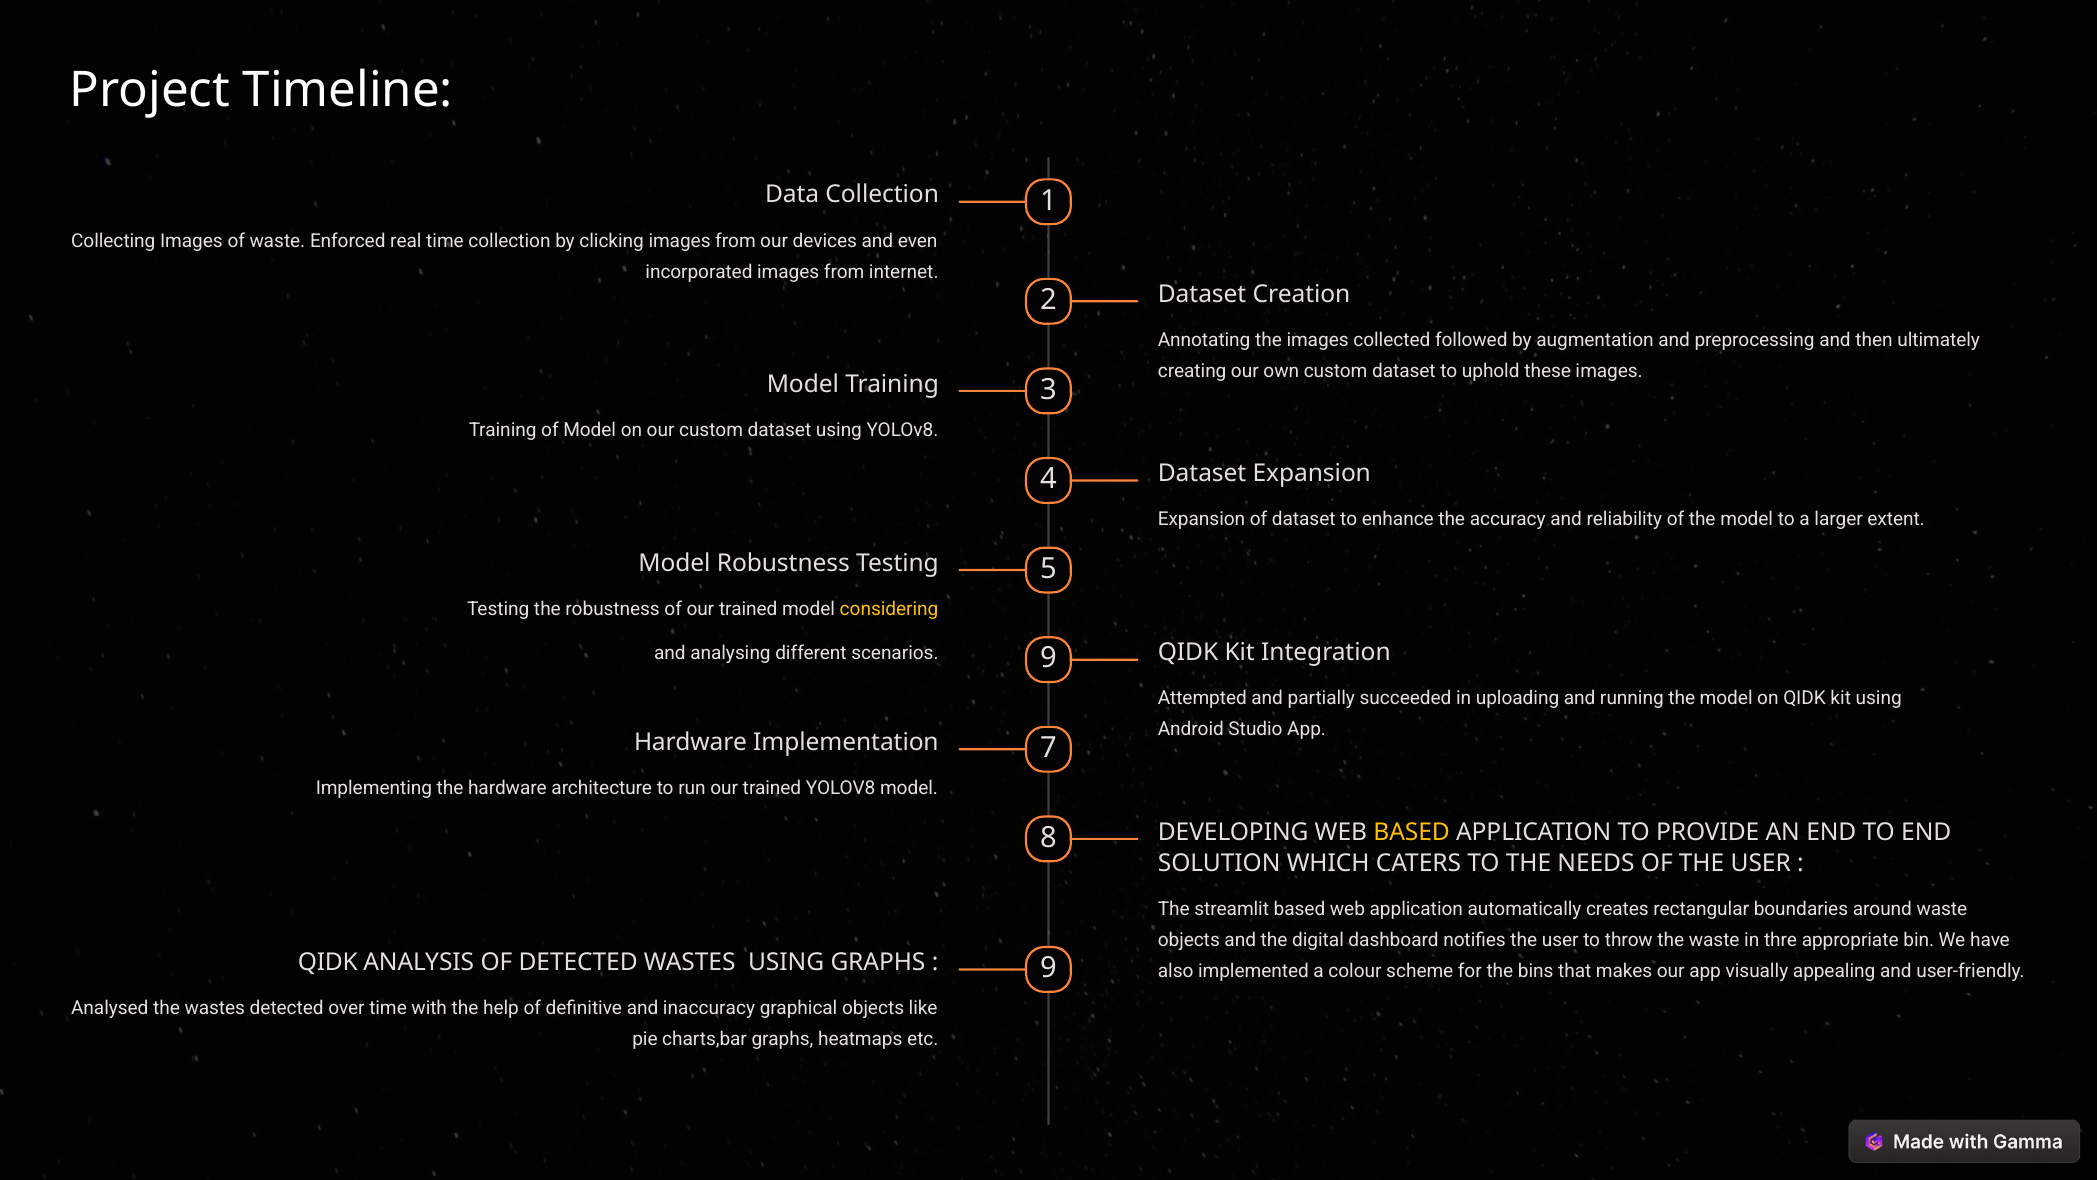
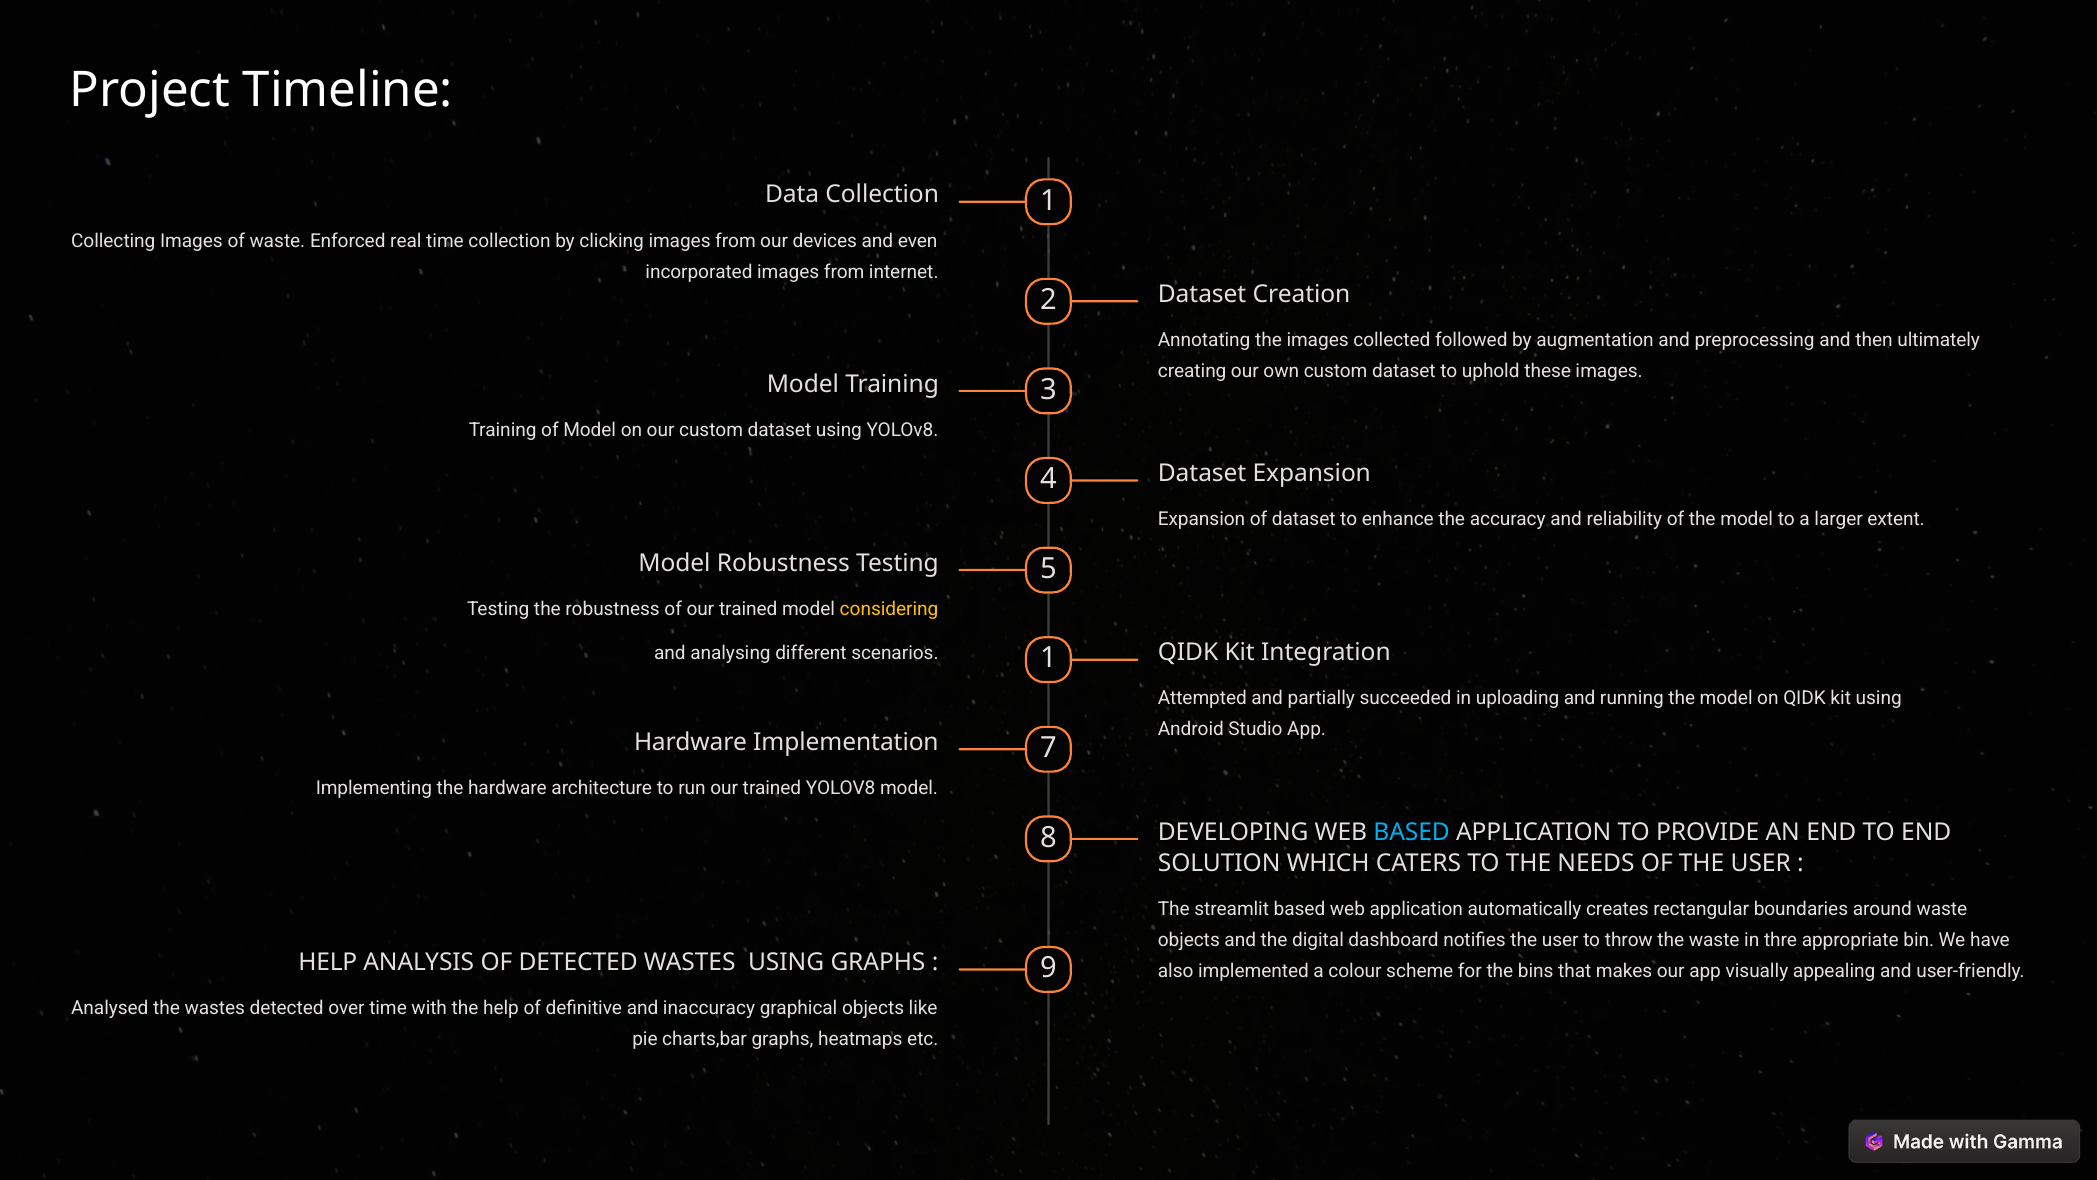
scenarios 9: 9 -> 1
BASED at (1412, 832) colour: yellow -> light blue
QIDK at (328, 962): QIDK -> HELP
